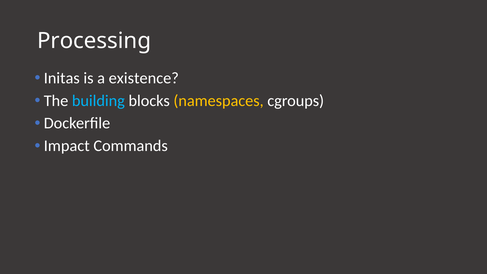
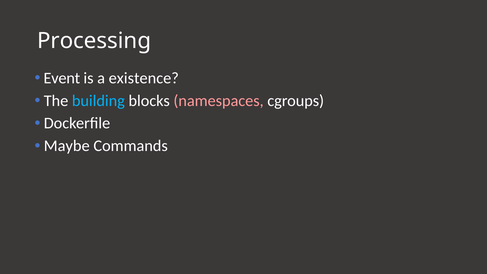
Initas: Initas -> Event
namespaces colour: yellow -> pink
Impact: Impact -> Maybe
